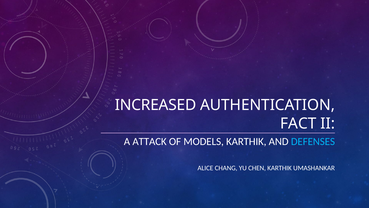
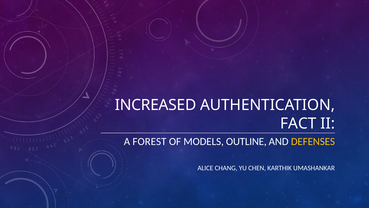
ATTACK: ATTACK -> FOREST
MODELS KARTHIK: KARTHIK -> OUTLINE
DEFENSES colour: light blue -> yellow
